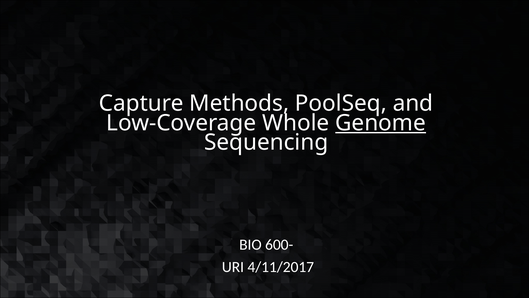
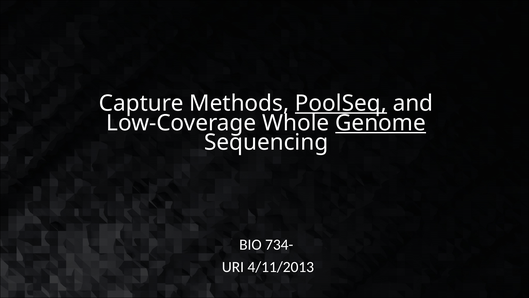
PoolSeq underline: none -> present
600-: 600- -> 734-
4/11/2017: 4/11/2017 -> 4/11/2013
